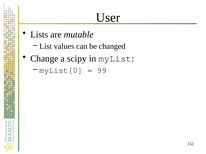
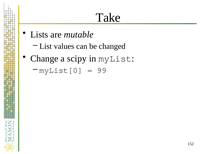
User: User -> Take
